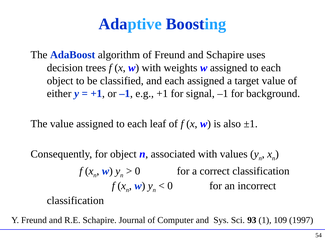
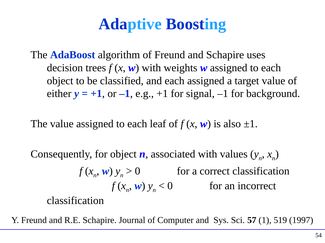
93: 93 -> 57
109: 109 -> 519
